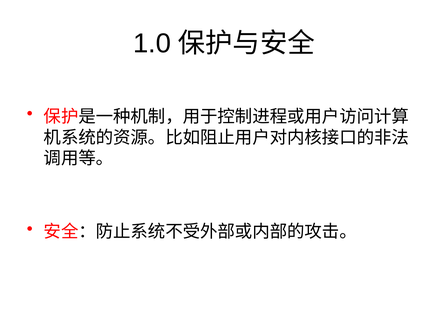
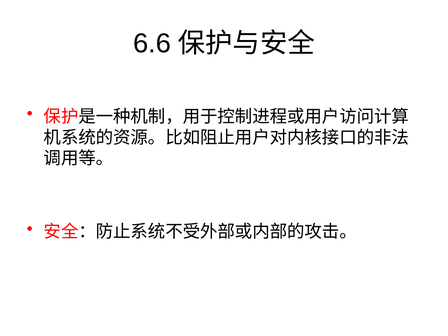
1.0: 1.0 -> 6.6
